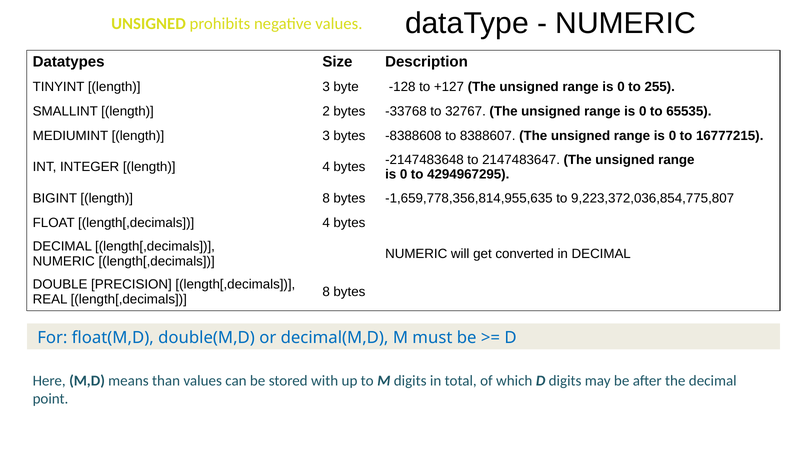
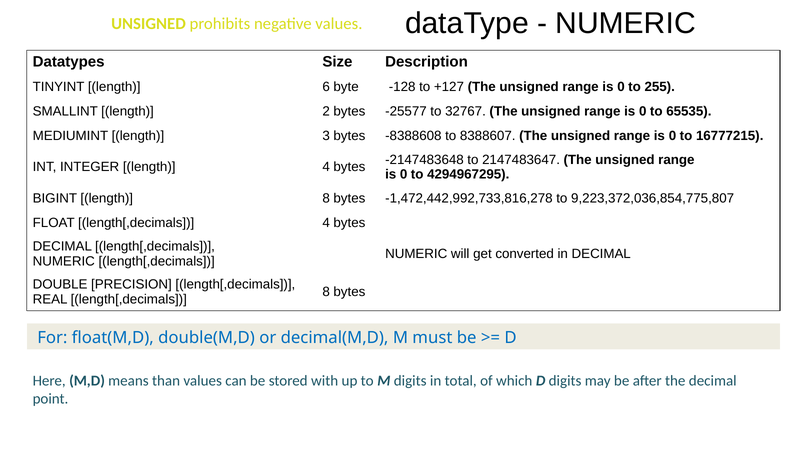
TINYINT length 3: 3 -> 6
-33768: -33768 -> -25577
-1,659,778,356,814,955,635: -1,659,778,356,814,955,635 -> -1,472,442,992,733,816,278
